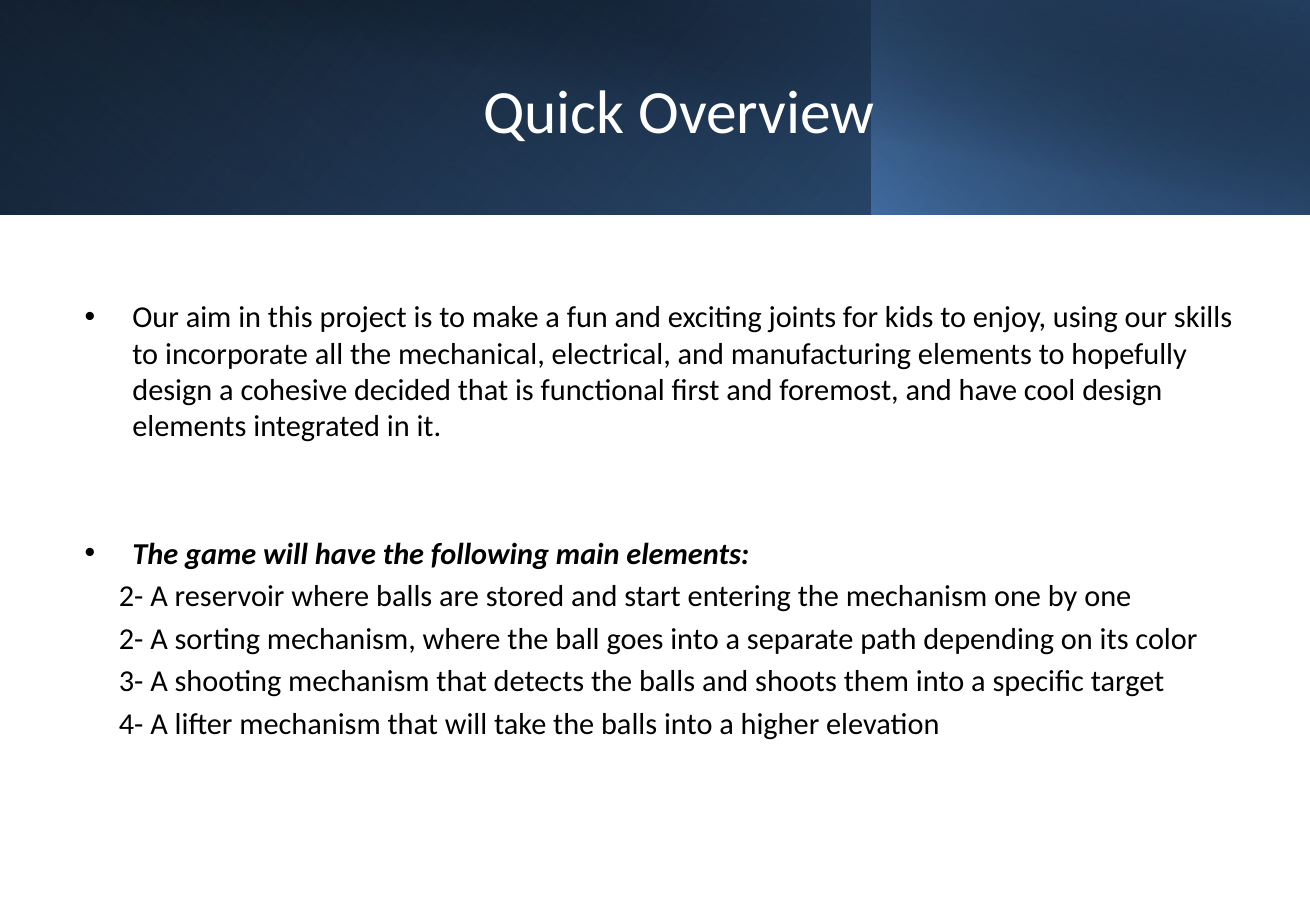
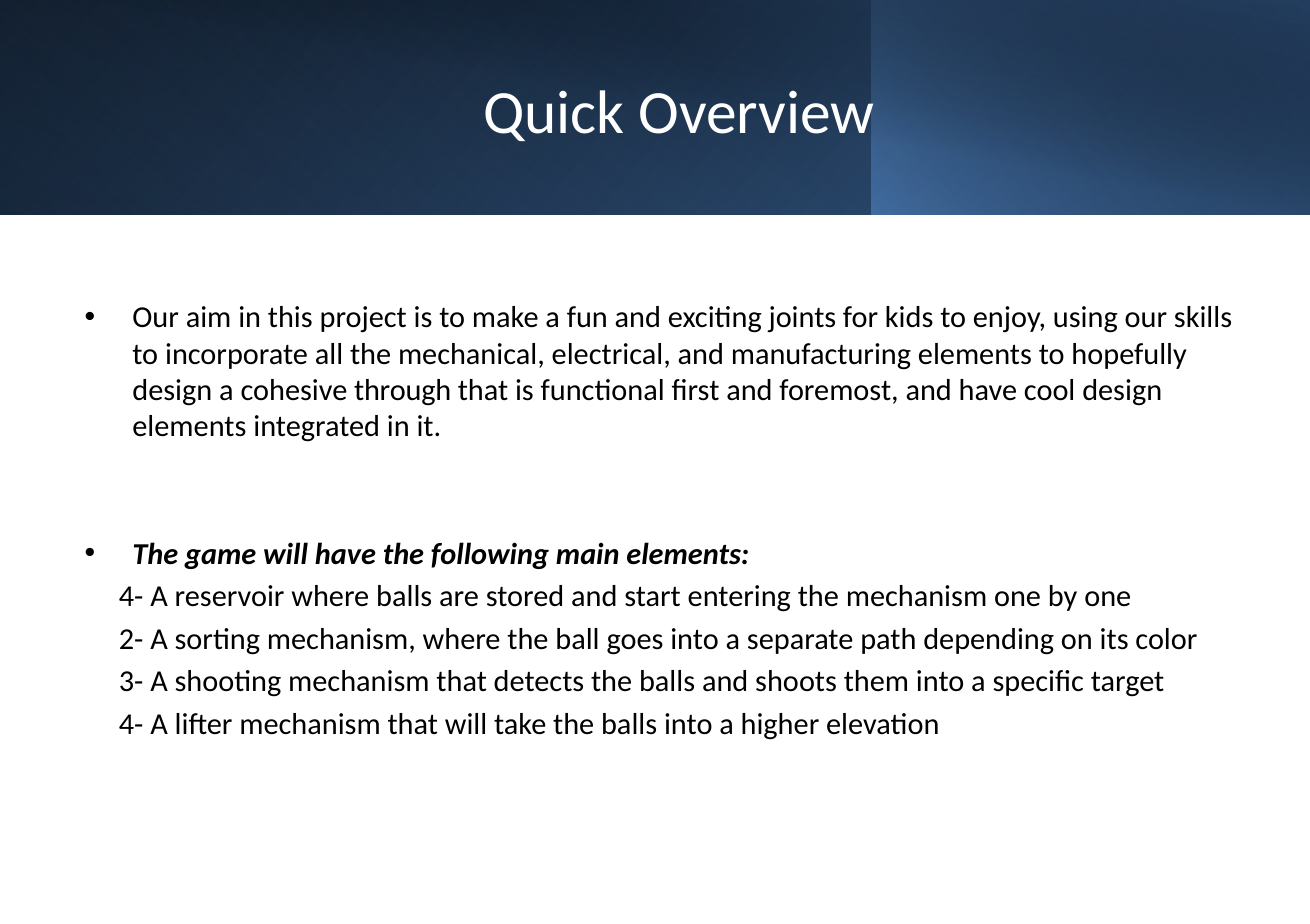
decided: decided -> through
2- at (131, 597): 2- -> 4-
